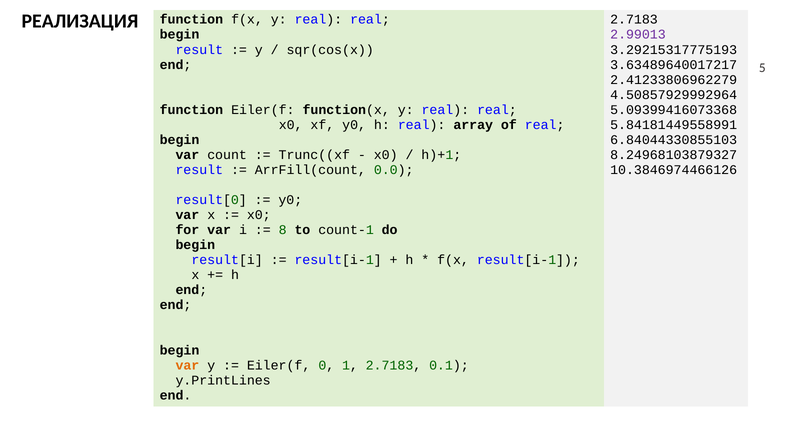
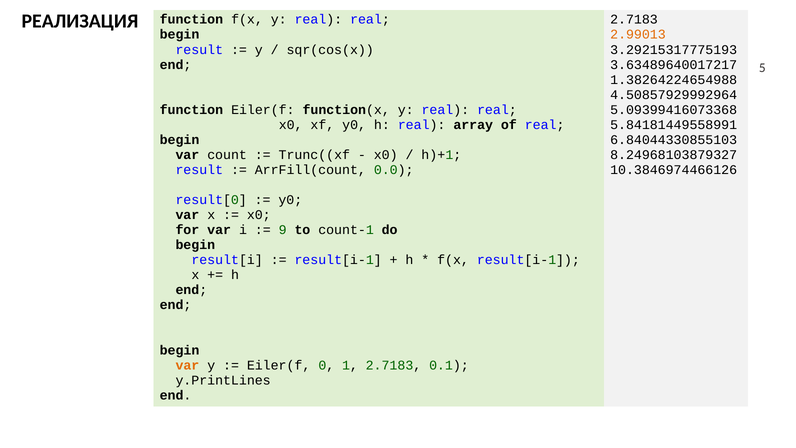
2.99013 colour: purple -> orange
2.41233806962279: 2.41233806962279 -> 1.38264224654988
8: 8 -> 9
